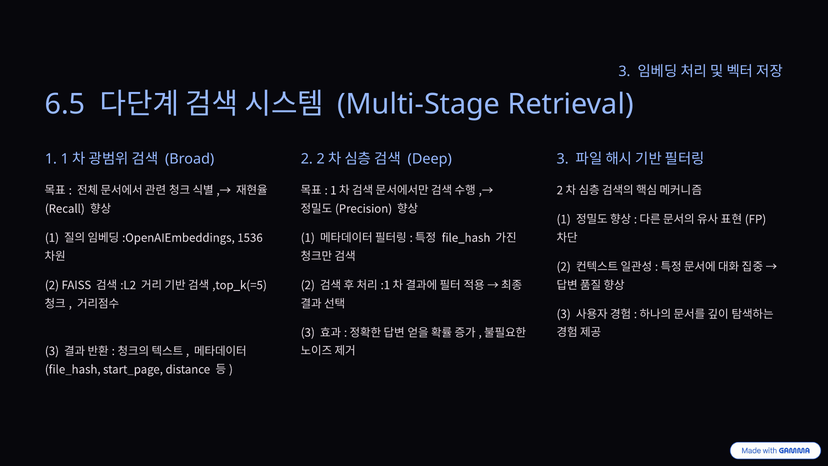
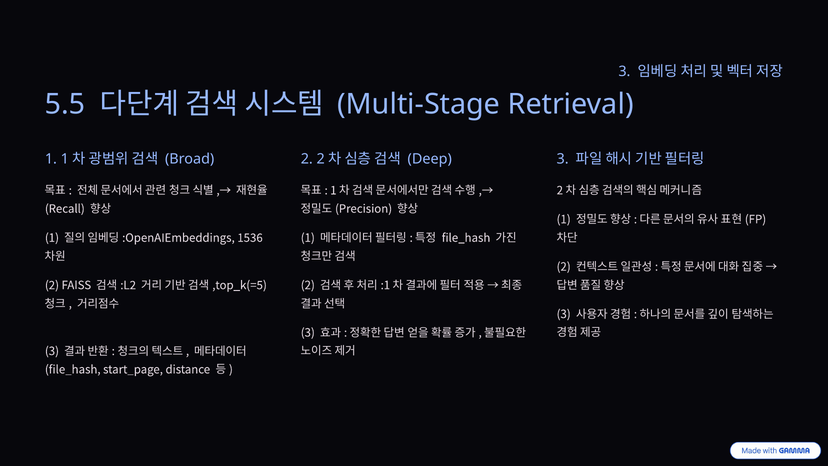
6.5: 6.5 -> 5.5
